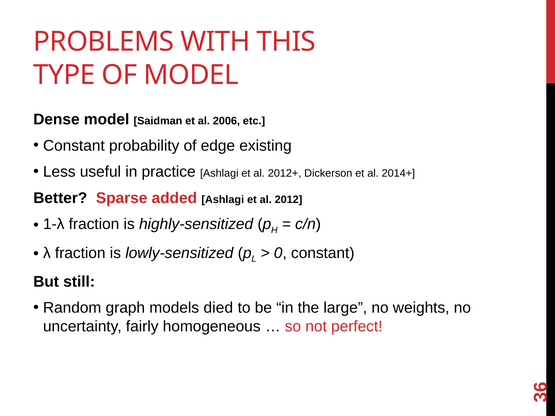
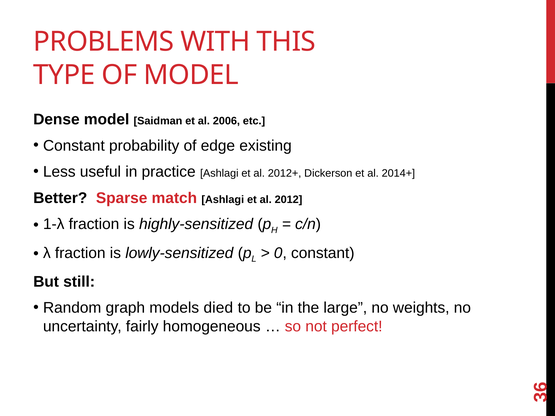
added: added -> match
